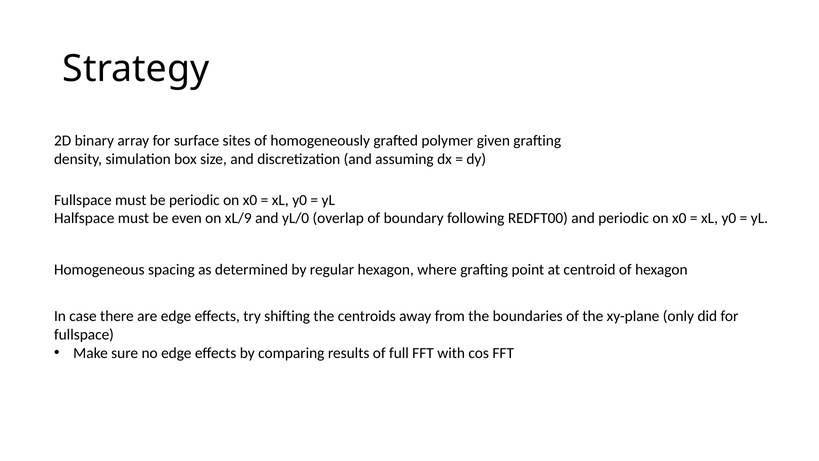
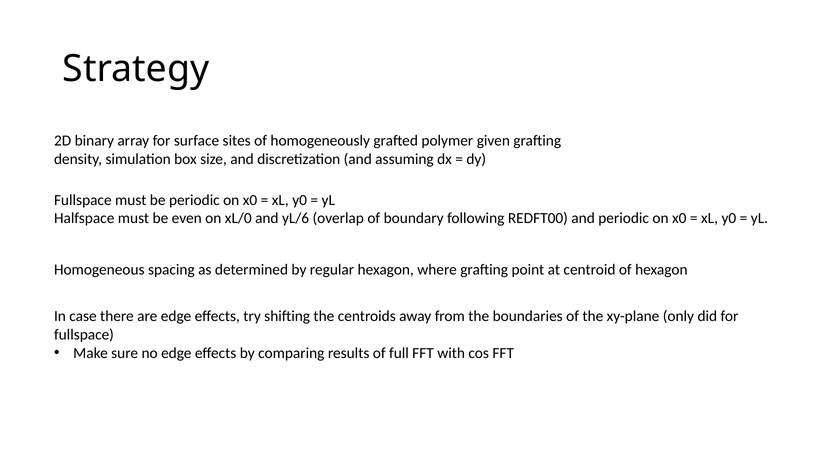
xL/9: xL/9 -> xL/0
yL/0: yL/0 -> yL/6
